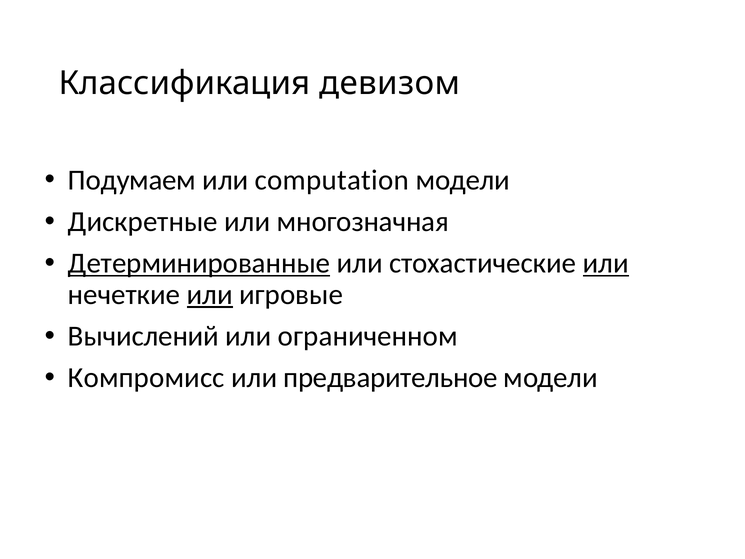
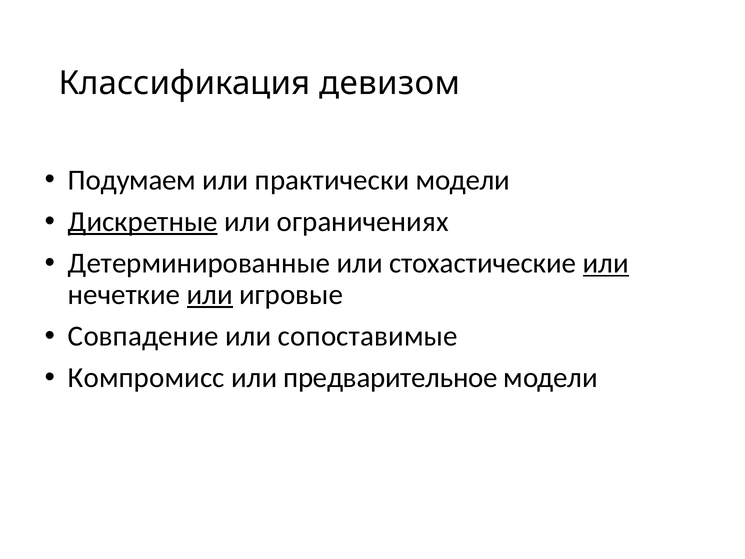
computation: computation -> практически
Дискретные underline: none -> present
многозначная: многозначная -> ограничениях
Детерминированные underline: present -> none
Вычислений: Вычислений -> Совпадение
ограниченном: ограниченном -> сопоставимые
